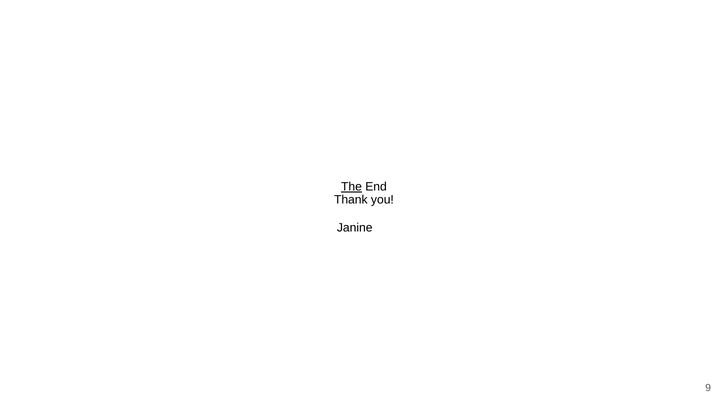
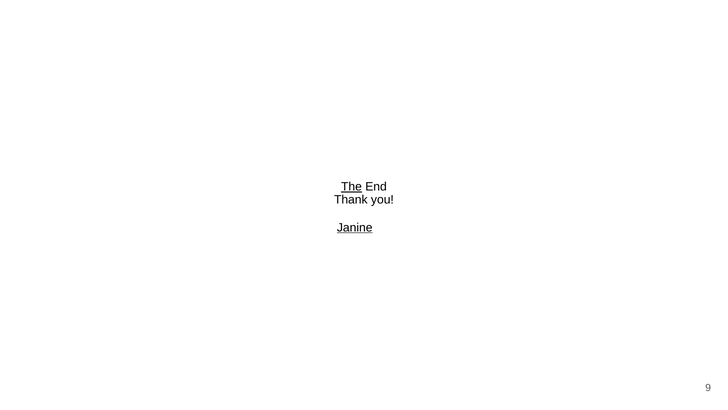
Janine underline: none -> present
